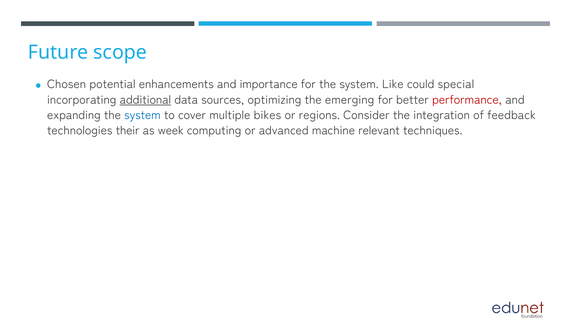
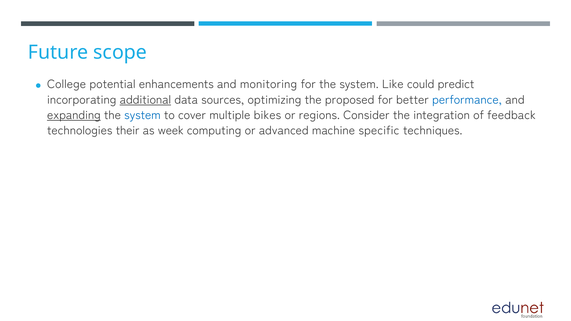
Chosen: Chosen -> College
importance: importance -> monitoring
special: special -> predict
emerging: emerging -> proposed
performance colour: red -> blue
expanding underline: none -> present
relevant: relevant -> specific
